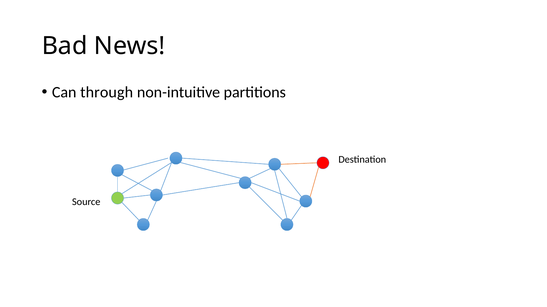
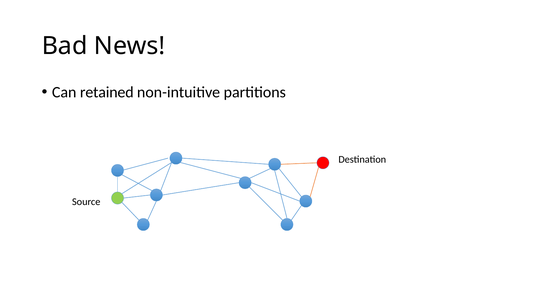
through: through -> retained
